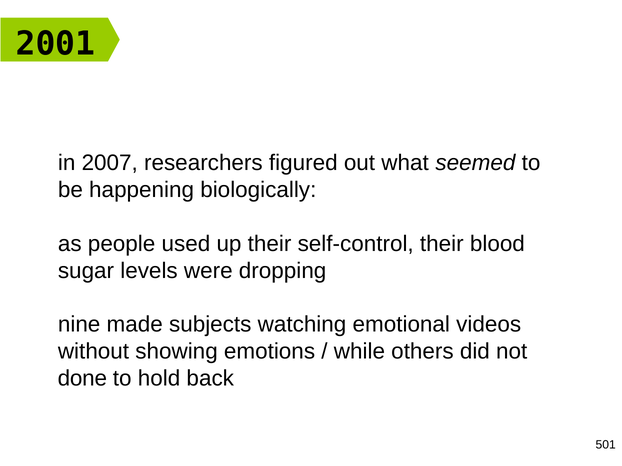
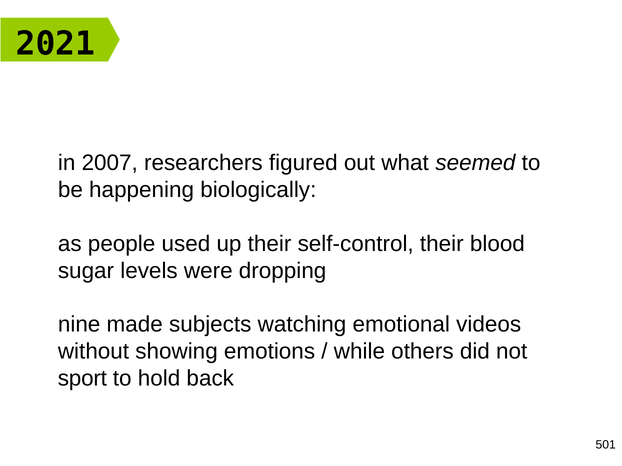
2001: 2001 -> 2021
done: done -> sport
